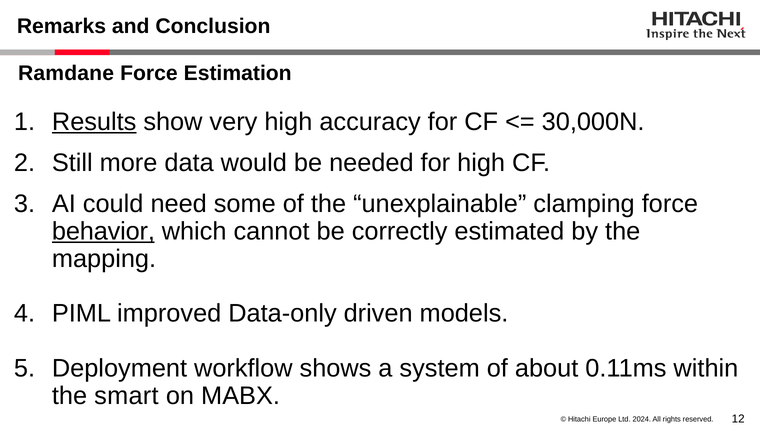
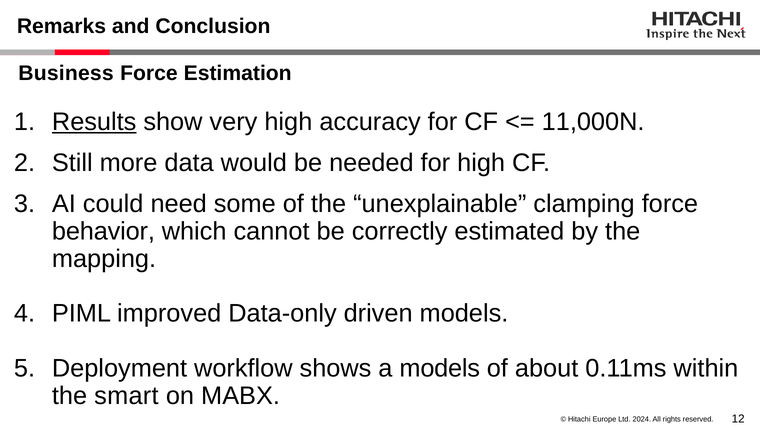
Ramdane: Ramdane -> Business
30,000N: 30,000N -> 11,000N
behavior underline: present -> none
a system: system -> models
